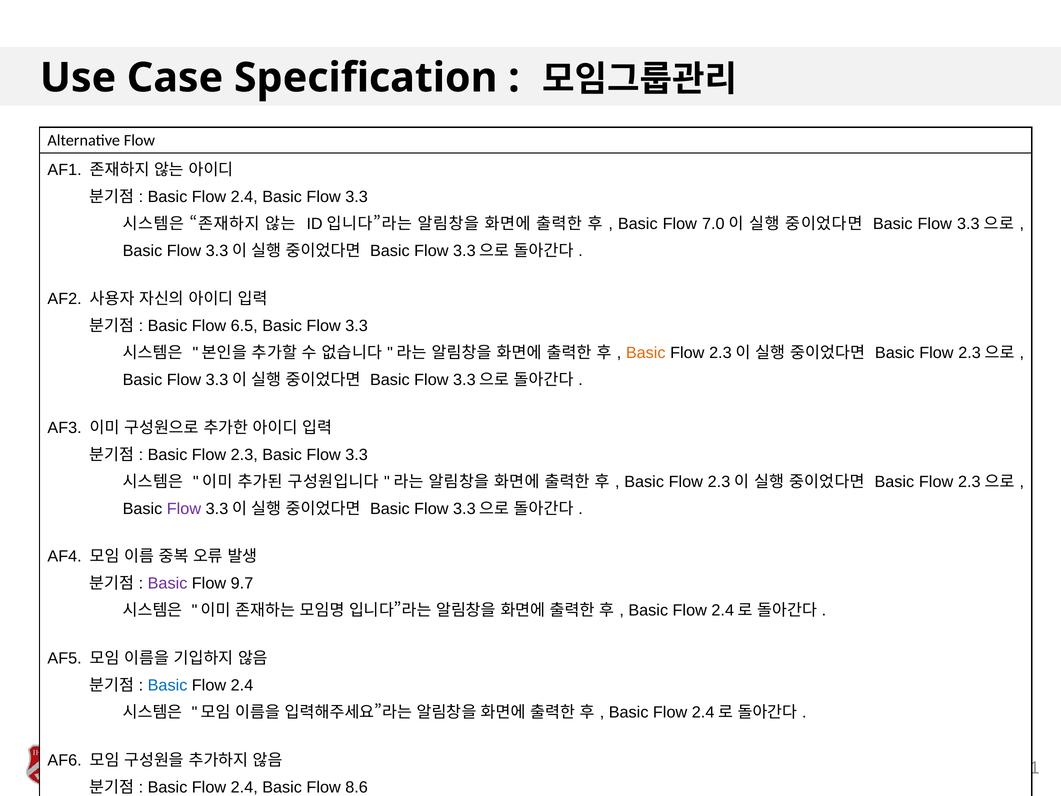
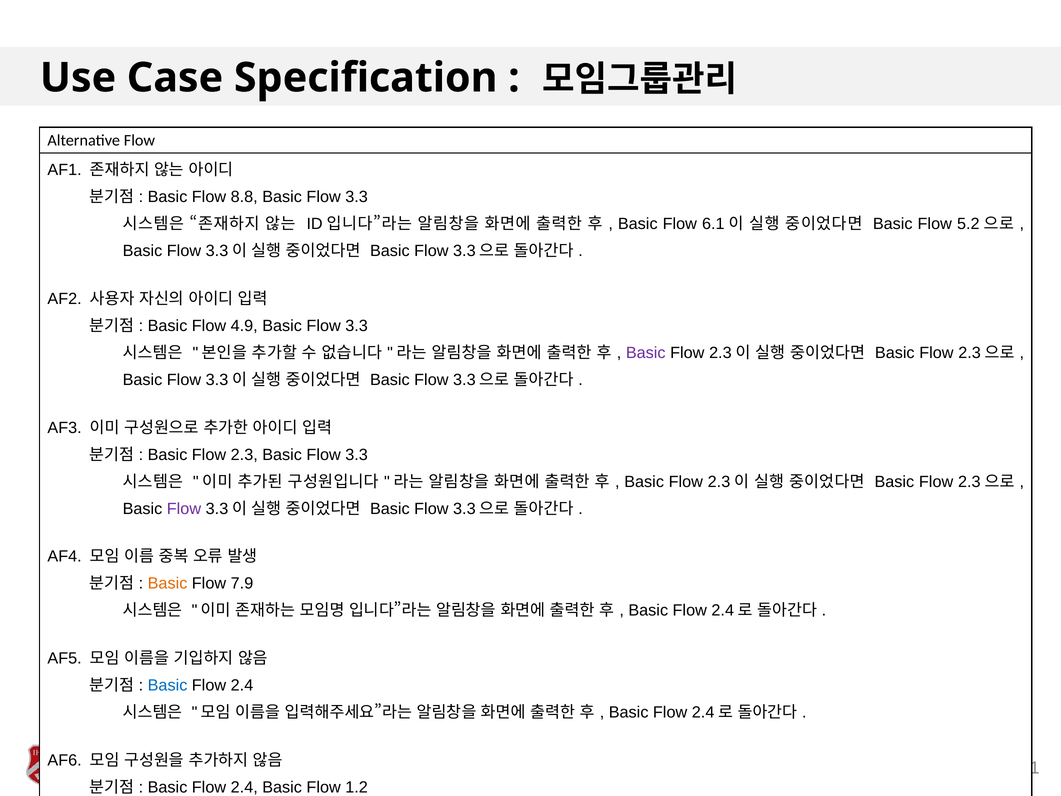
2.4 at (244, 197): 2.4 -> 8.8
7.0: 7.0 -> 6.1
3.3 at (968, 224): 3.3 -> 5.2
6.5: 6.5 -> 4.9
Basic at (646, 353) colour: orange -> purple
Basic at (168, 583) colour: purple -> orange
9.7: 9.7 -> 7.9
8.6: 8.6 -> 1.2
